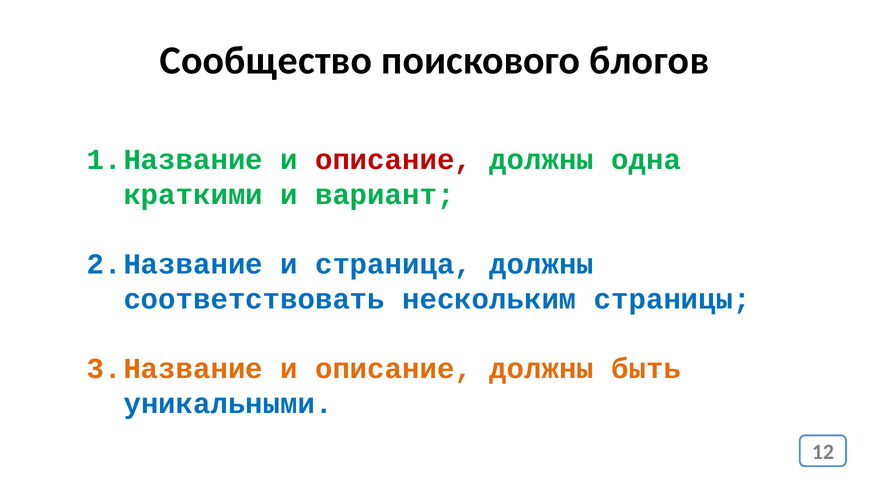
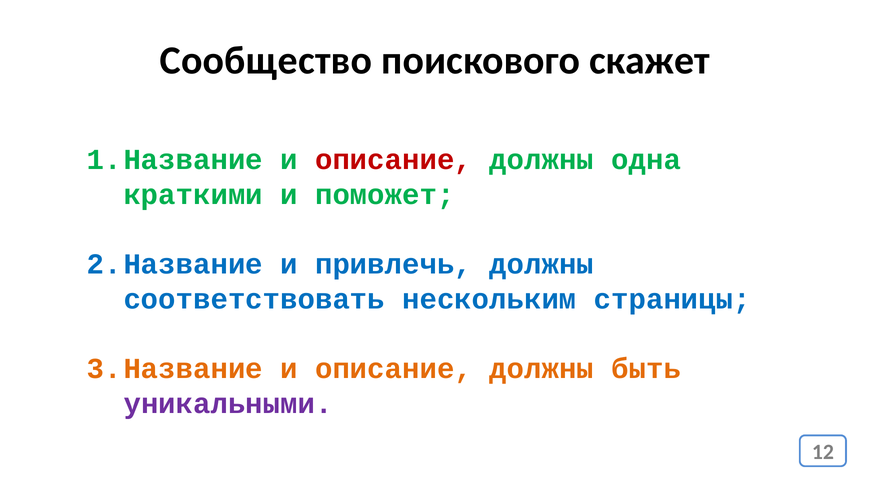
блогов: блогов -> скажет
вариант: вариант -> поможет
страница: страница -> привлечь
уникальными colour: blue -> purple
